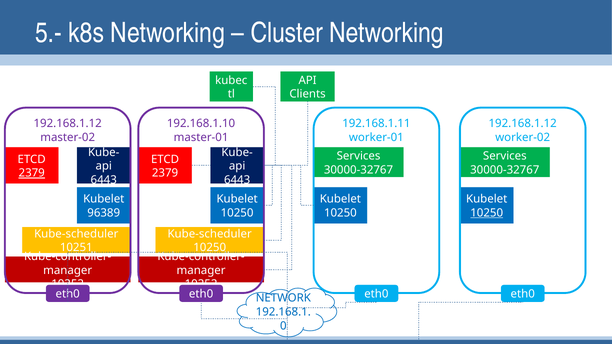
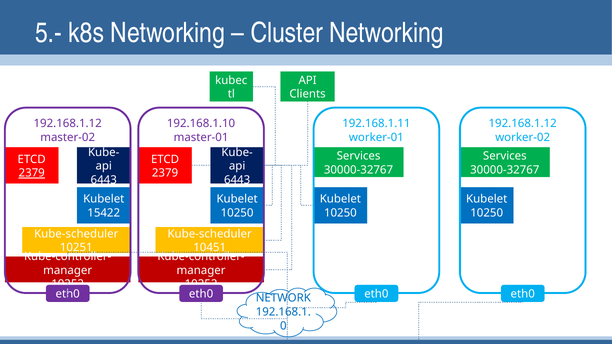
96389: 96389 -> 15422
10250 at (487, 213) underline: present -> none
10250 at (210, 248): 10250 -> 10451
